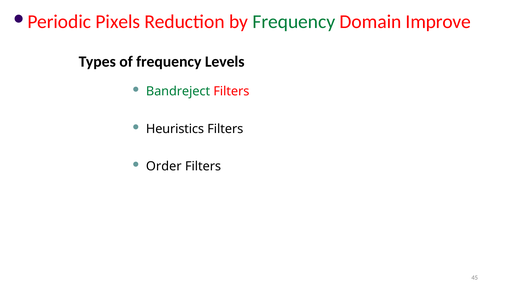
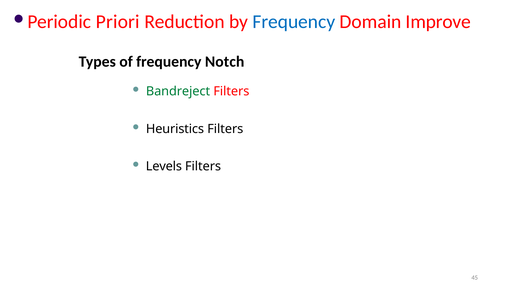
Pixels: Pixels -> Priori
Frequency at (294, 22) colour: green -> blue
Levels: Levels -> Notch
Order: Order -> Levels
